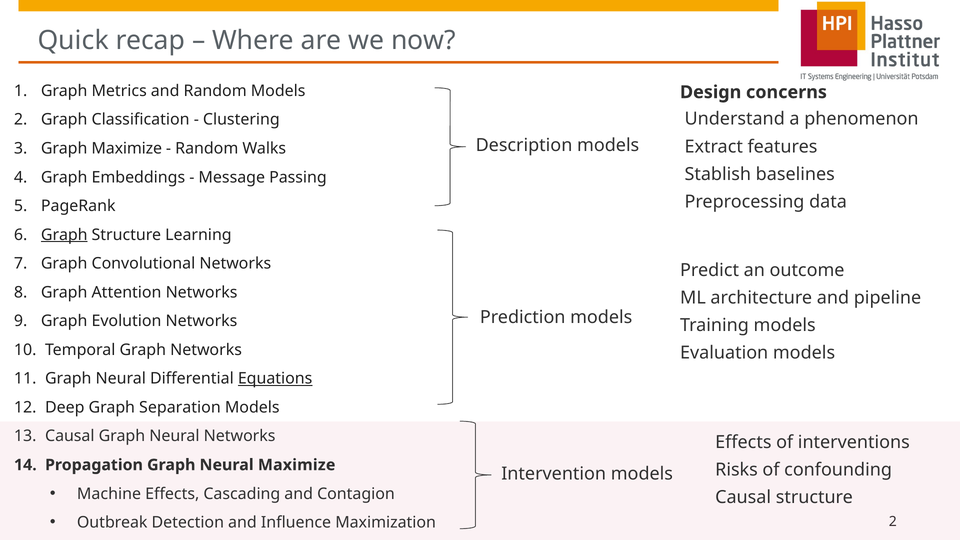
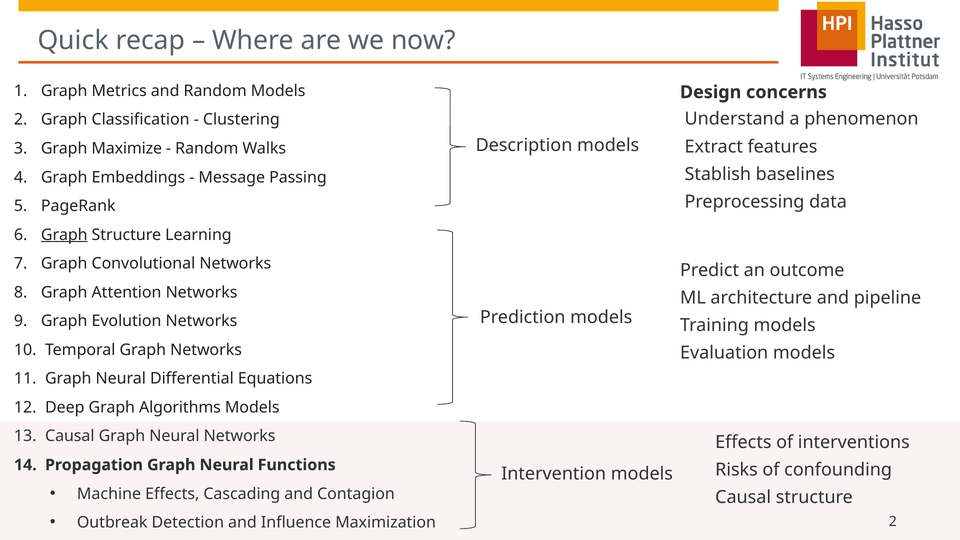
Equations underline: present -> none
Separation: Separation -> Algorithms
Neural Maximize: Maximize -> Functions
